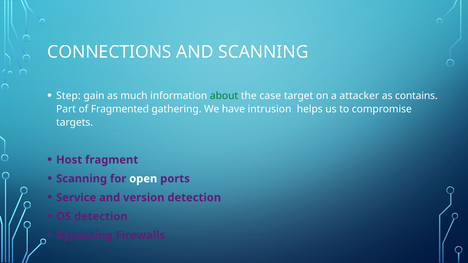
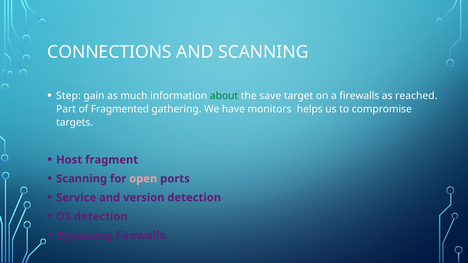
case: case -> save
a attacker: attacker -> firewalls
contains: contains -> reached
intrusion: intrusion -> monitors
open colour: white -> pink
